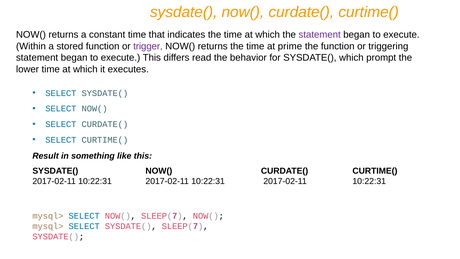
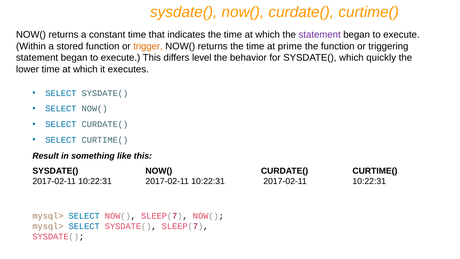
trigger colour: purple -> orange
read: read -> level
prompt: prompt -> quickly
